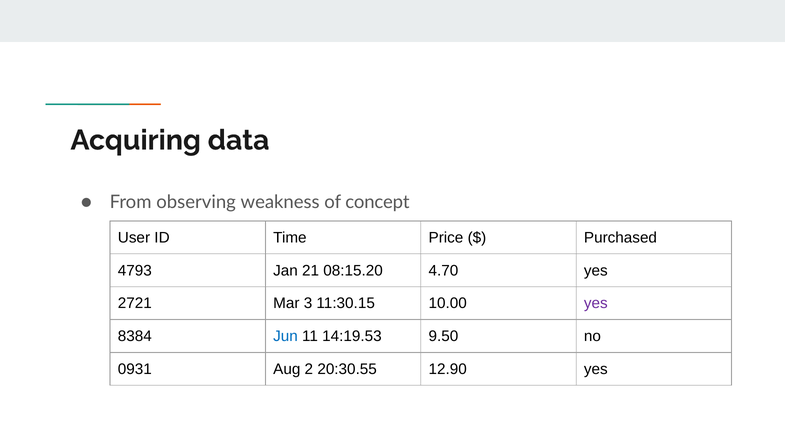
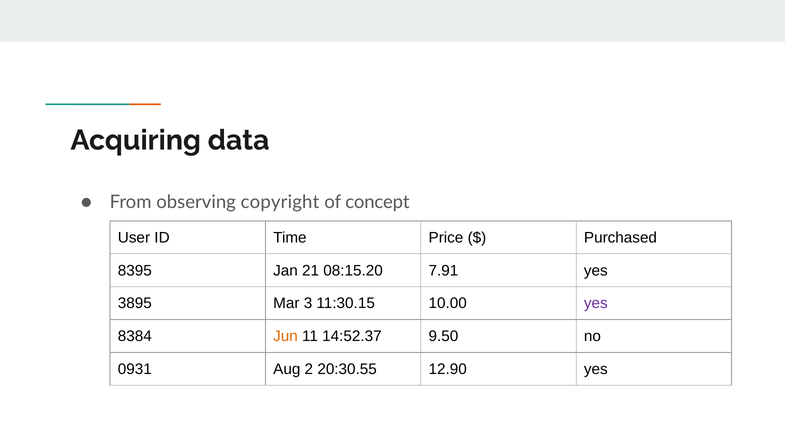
weakness: weakness -> copyright
4793: 4793 -> 8395
4.70: 4.70 -> 7.91
2721: 2721 -> 3895
Jun colour: blue -> orange
14:19.53: 14:19.53 -> 14:52.37
